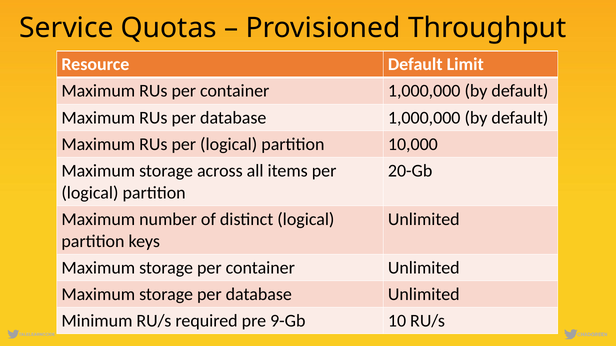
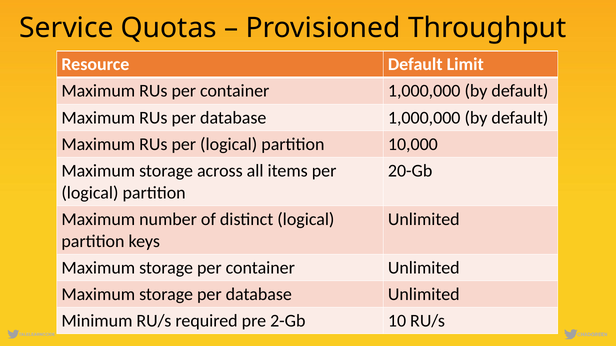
9-Gb: 9-Gb -> 2-Gb
